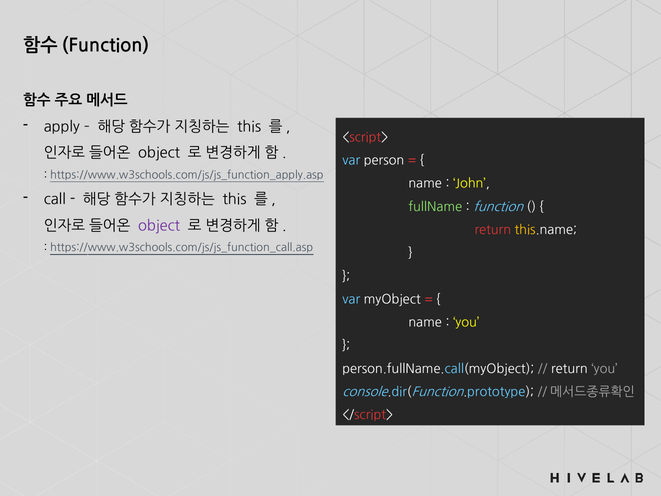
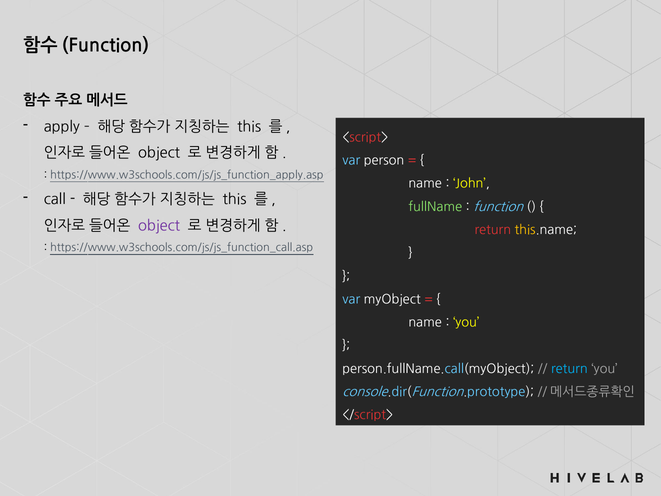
return at (569, 369) colour: white -> light blue
